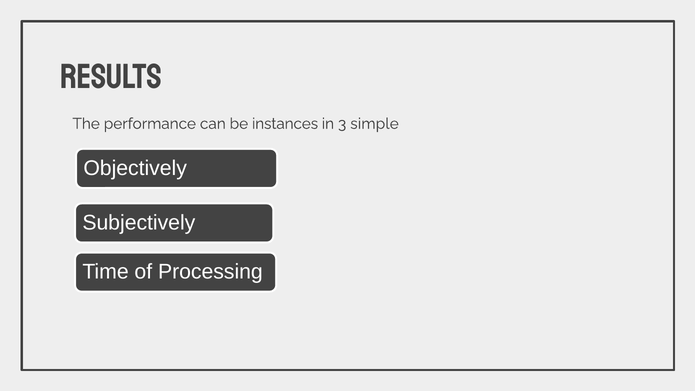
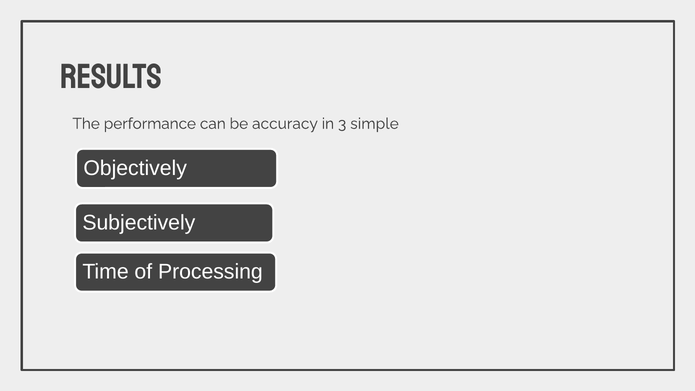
instances: instances -> accuracy
